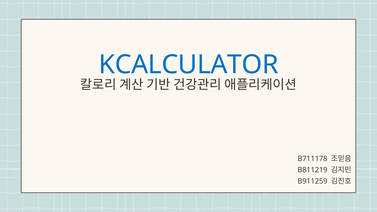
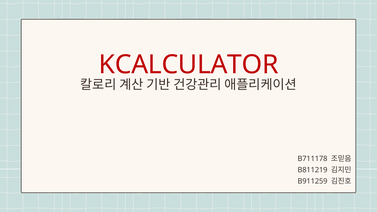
KCALCULATOR colour: blue -> red
